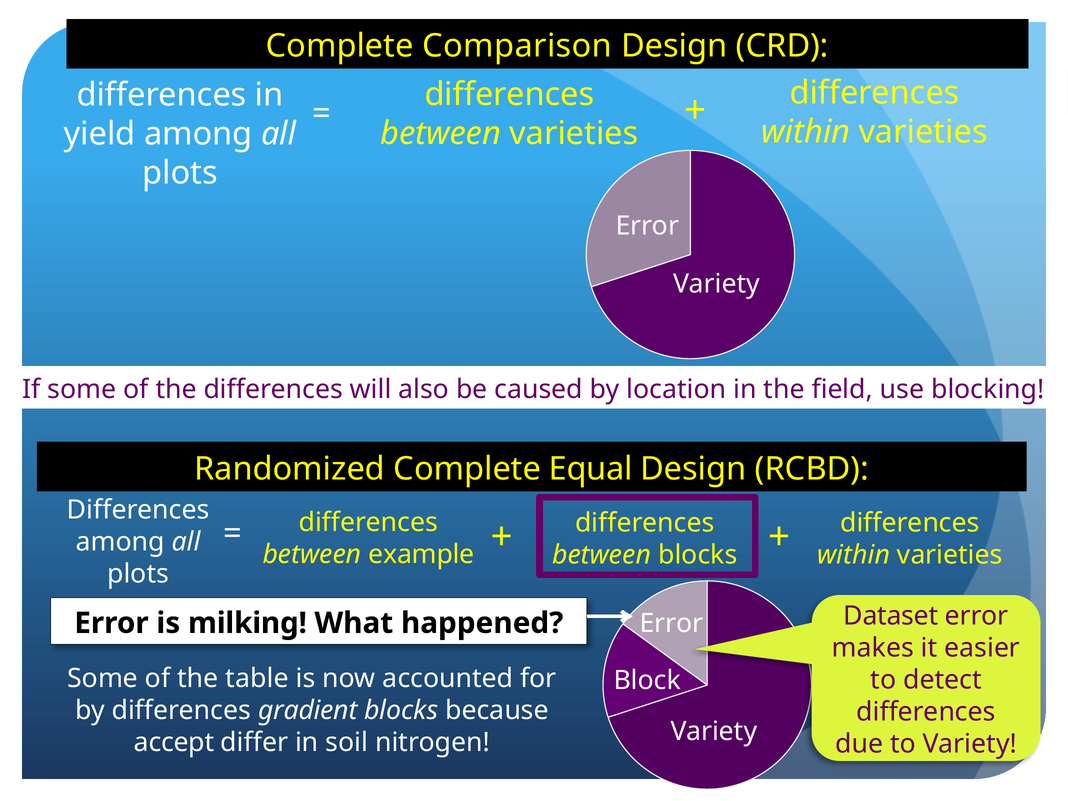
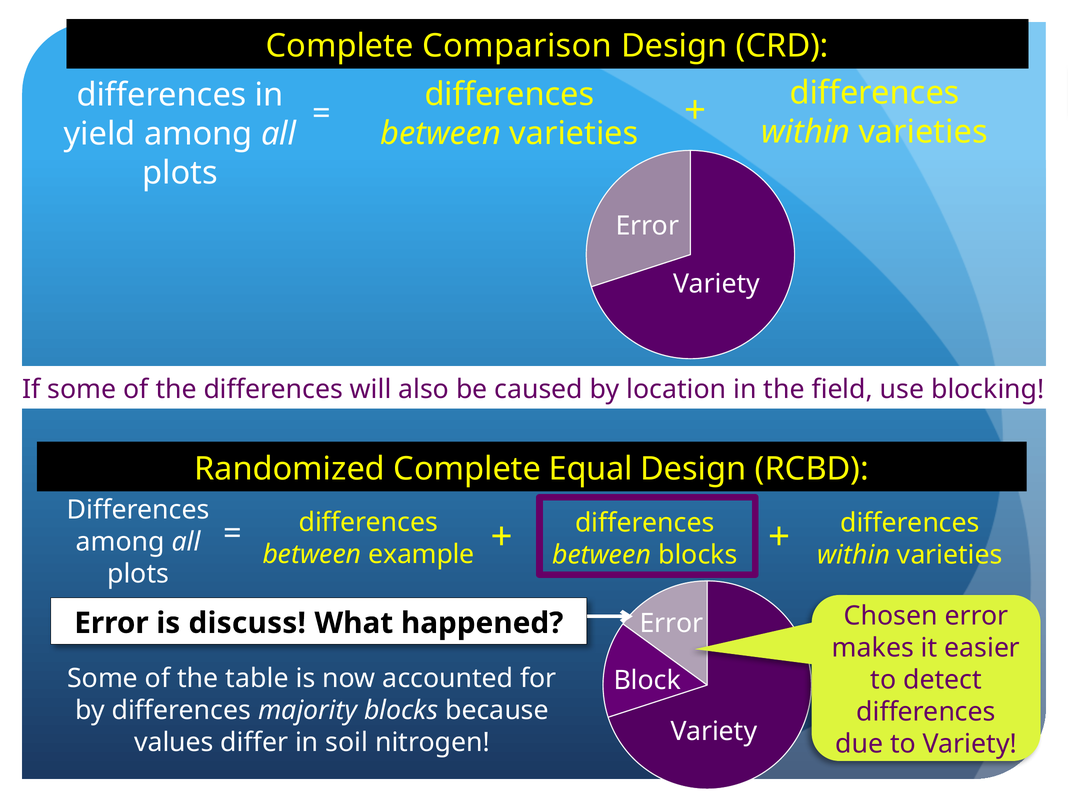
Dataset: Dataset -> Chosen
milking: milking -> discuss
gradient: gradient -> majority
accept: accept -> values
